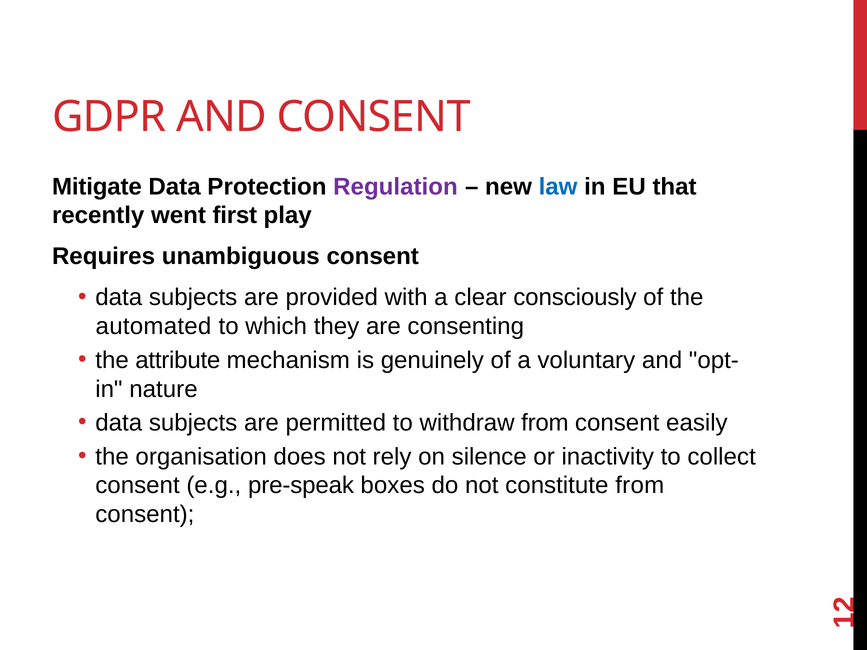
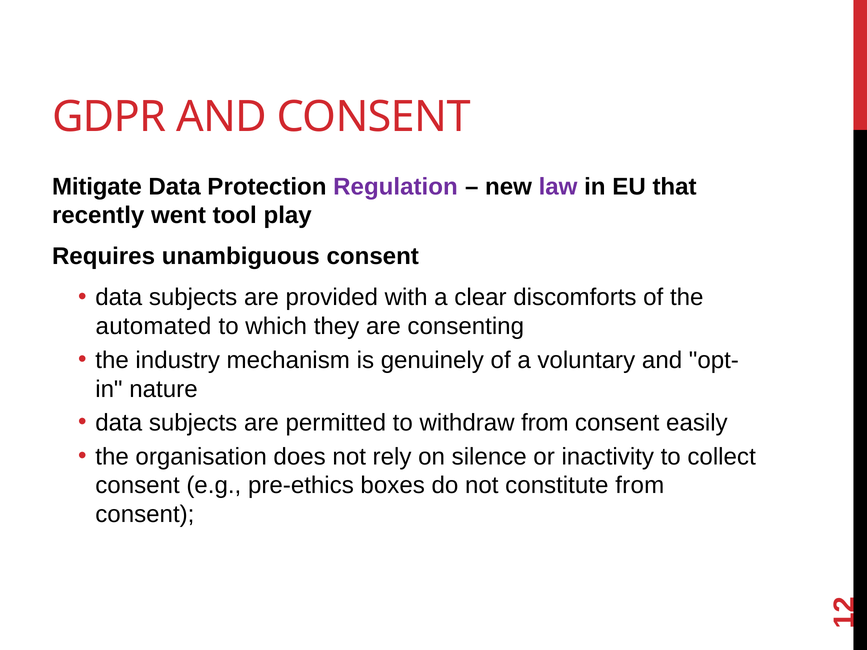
law colour: blue -> purple
first: first -> tool
consciously: consciously -> discomforts
attribute: attribute -> industry
pre‑speak: pre‑speak -> pre‑ethics
